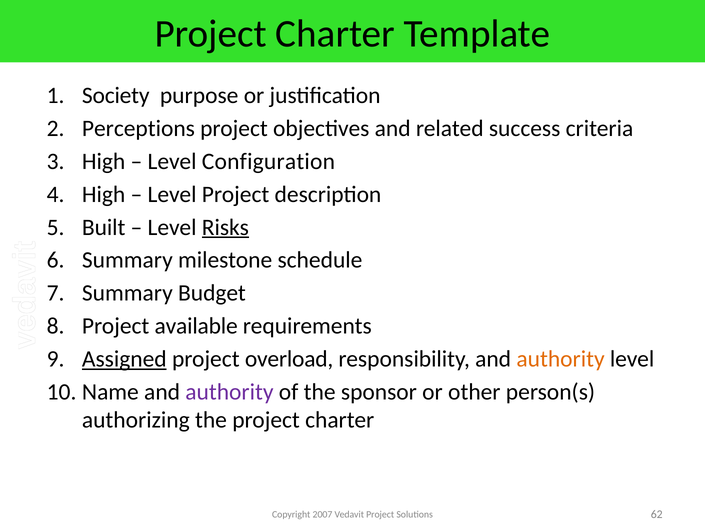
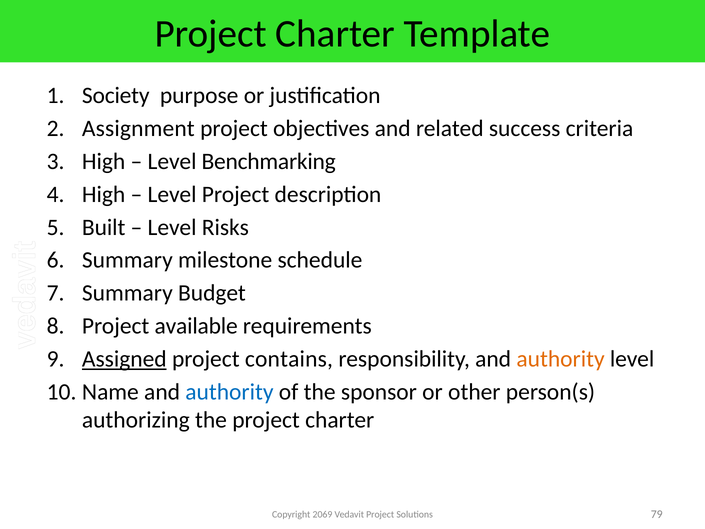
Perceptions: Perceptions -> Assignment
Configuration: Configuration -> Benchmarking
Risks underline: present -> none
overload: overload -> contains
authority at (229, 392) colour: purple -> blue
2007: 2007 -> 2069
62: 62 -> 79
